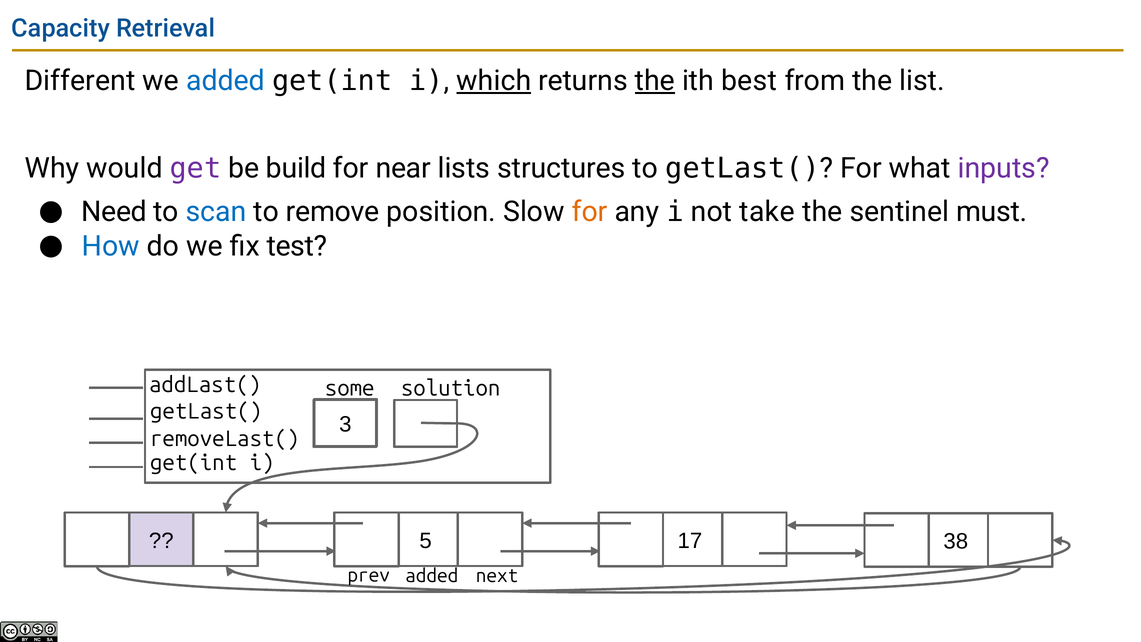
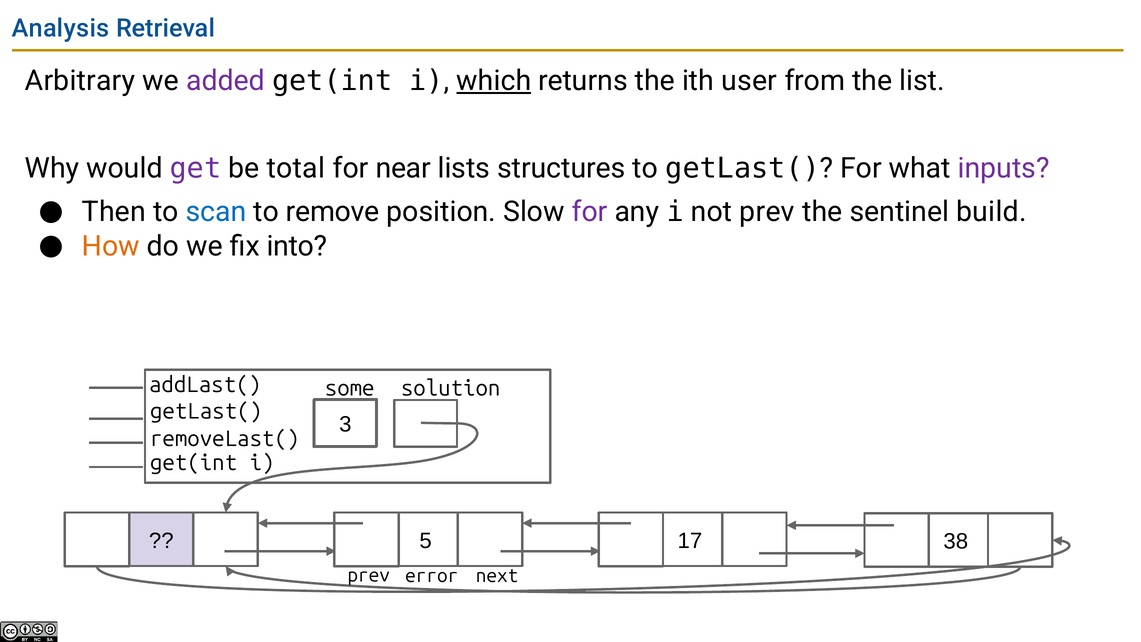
Capacity: Capacity -> Analysis
Different: Different -> Arbitrary
added at (225, 81) colour: blue -> purple
the at (655, 81) underline: present -> none
best: best -> user
build: build -> total
Need: Need -> Then
for at (590, 212) colour: orange -> purple
not take: take -> prev
must: must -> build
How colour: blue -> orange
test: test -> into
added at (432, 576): added -> error
